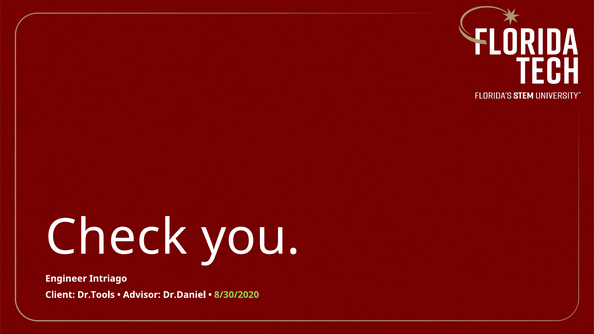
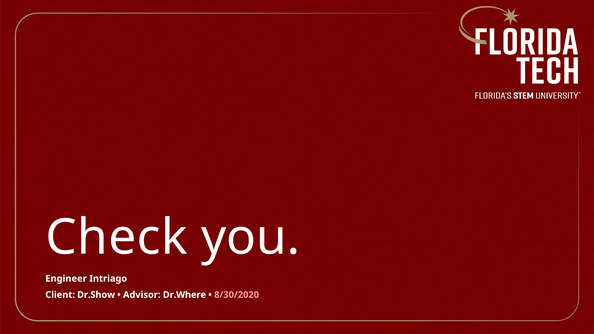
Dr.Tools: Dr.Tools -> Dr.Show
Dr.Daniel: Dr.Daniel -> Dr.Where
8/30/2020 colour: light green -> pink
